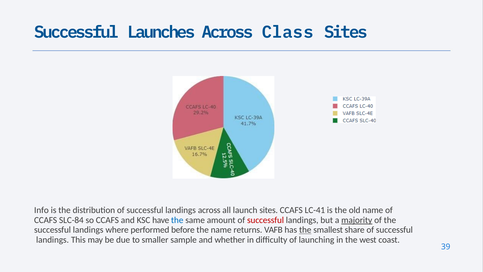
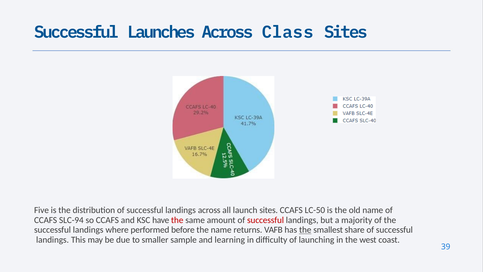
Info: Info -> Five
LC-41: LC-41 -> LC-50
SLC-84: SLC-84 -> SLC-94
the at (177, 220) colour: blue -> red
majority underline: present -> none
whether: whether -> learning
